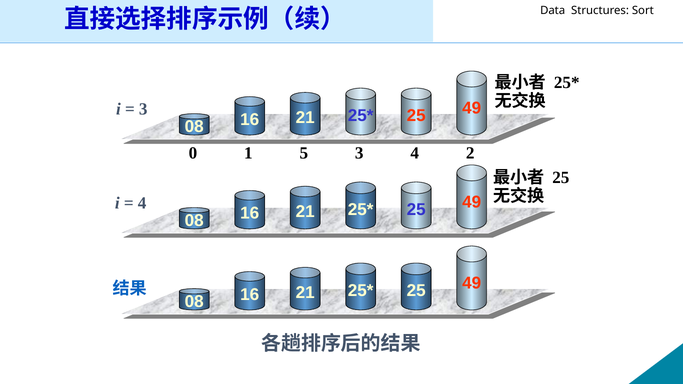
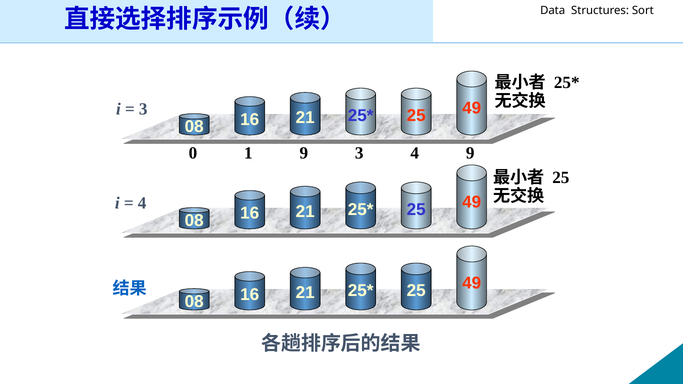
1 5: 5 -> 9
4 2: 2 -> 9
